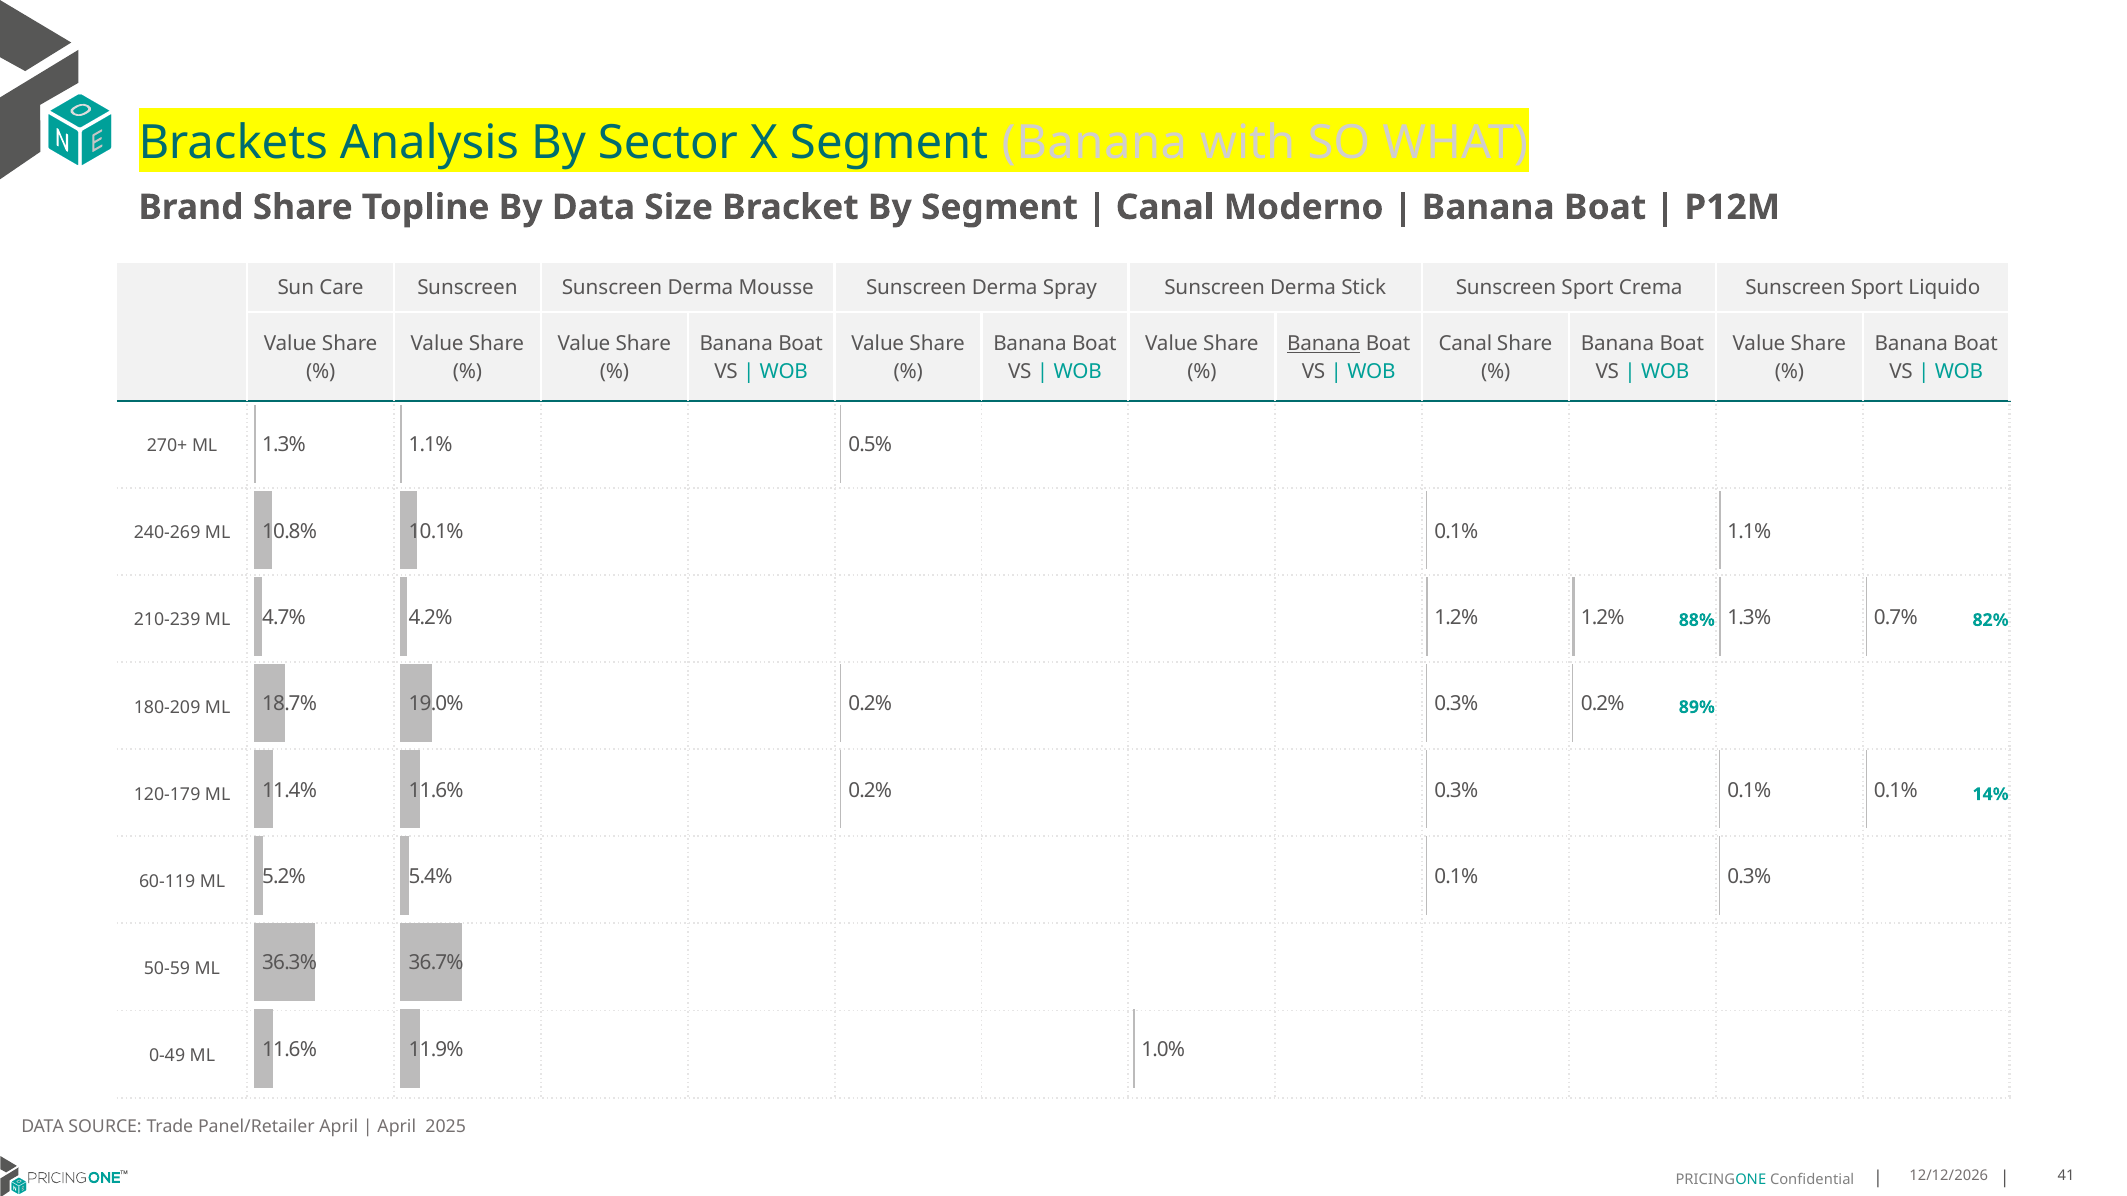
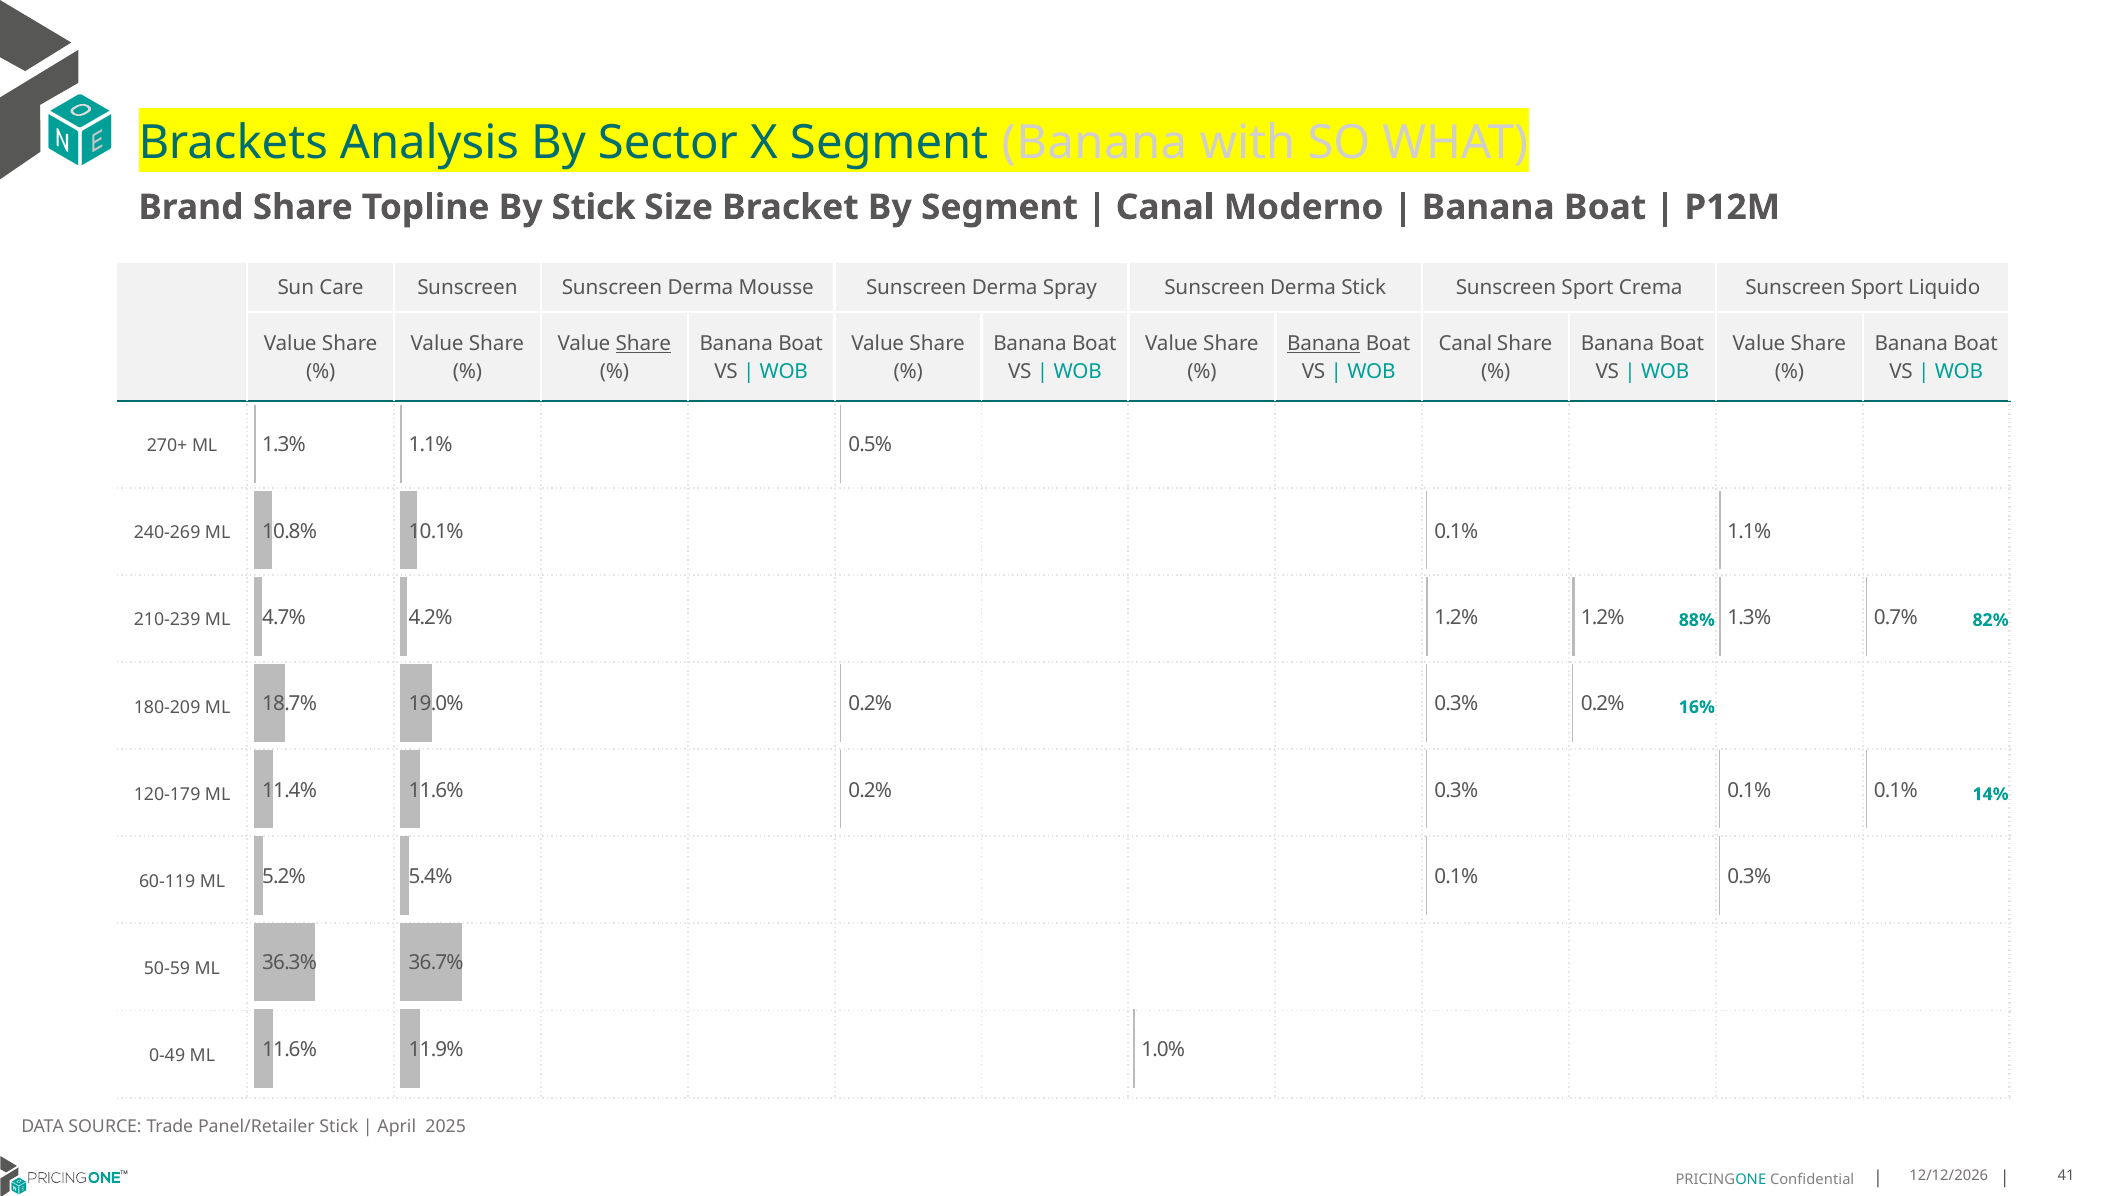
By Data: Data -> Stick
Share at (643, 344) underline: none -> present
89%: 89% -> 16%
Panel/Retailer April: April -> Stick
